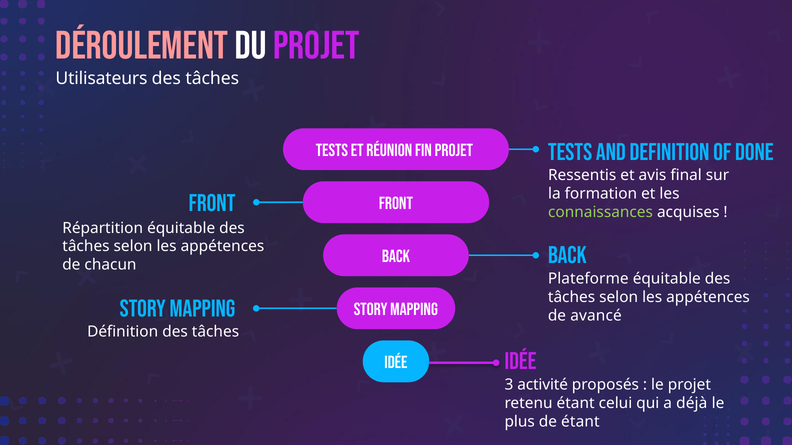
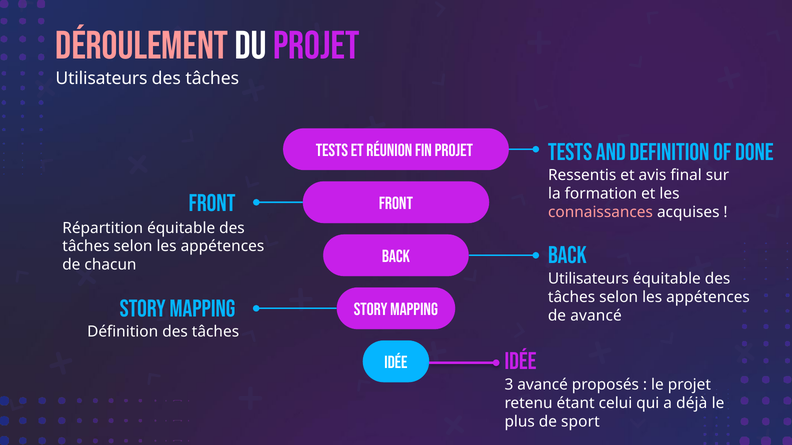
connaissances colour: light green -> pink
Plateforme at (588, 279): Plateforme -> Utilisateurs
3 activité: activité -> avancé
de étant: étant -> sport
